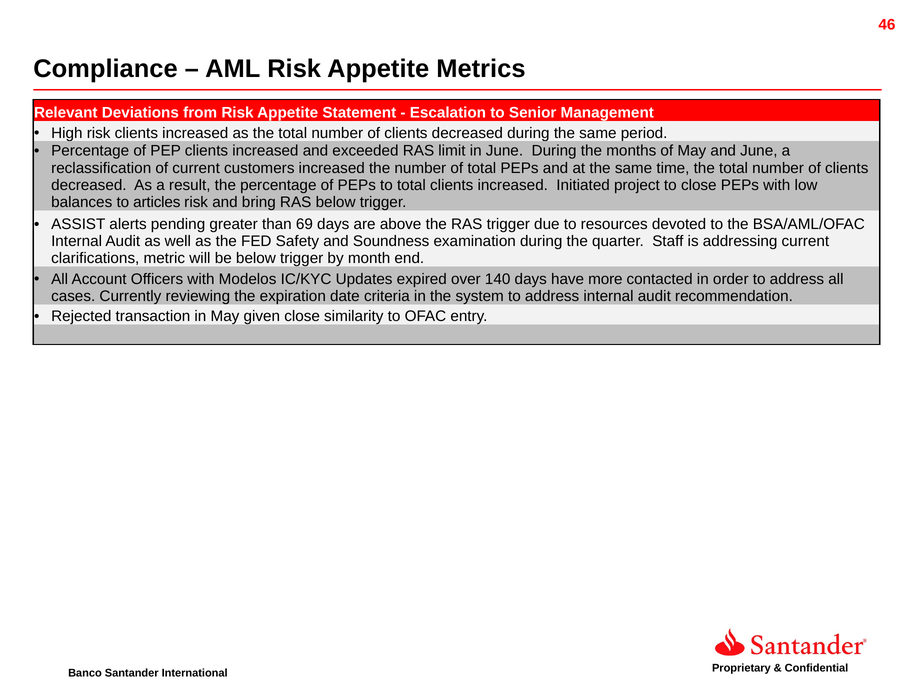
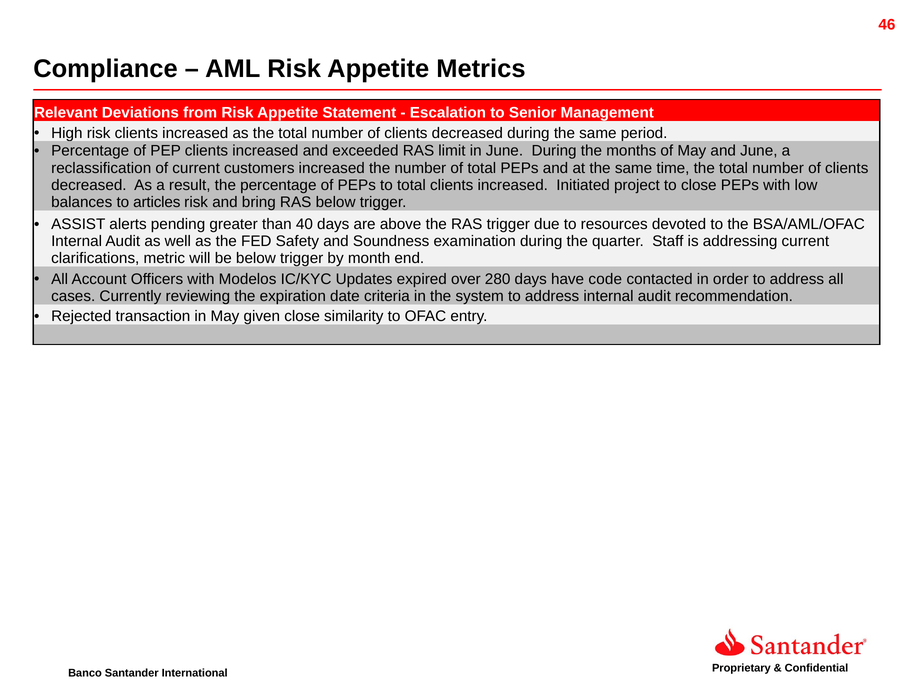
69: 69 -> 40
140: 140 -> 280
more: more -> code
